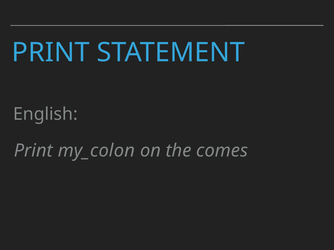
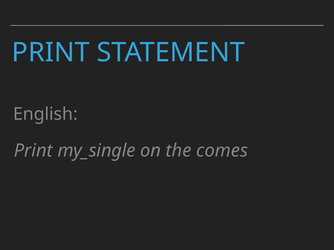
my_colon: my_colon -> my_single
